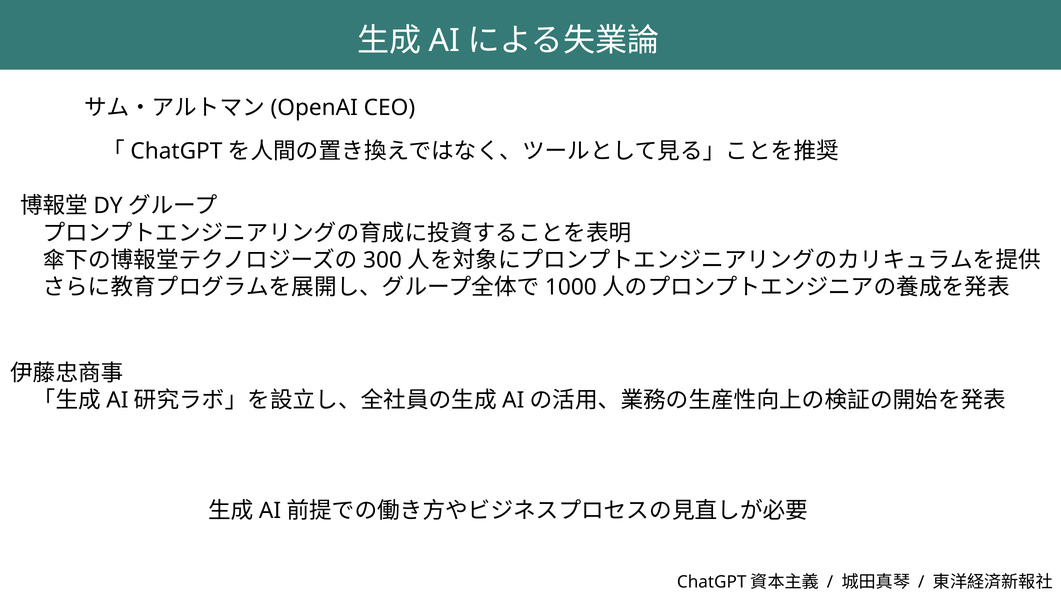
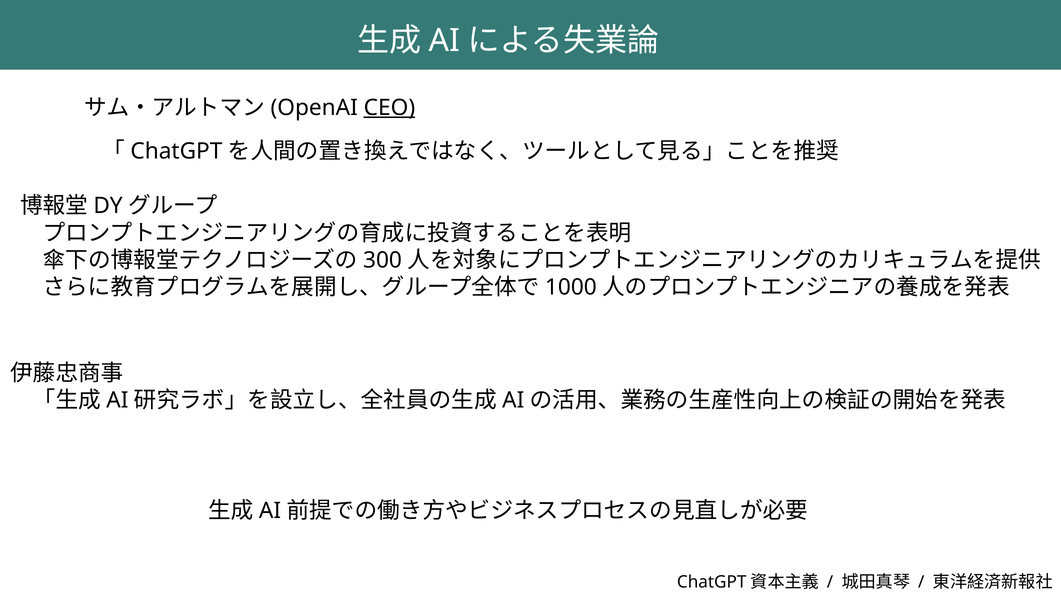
CEO underline: none -> present
